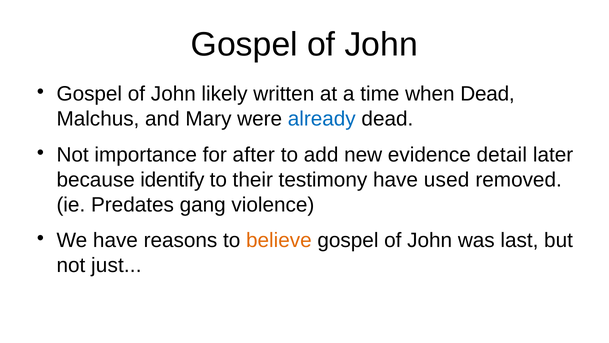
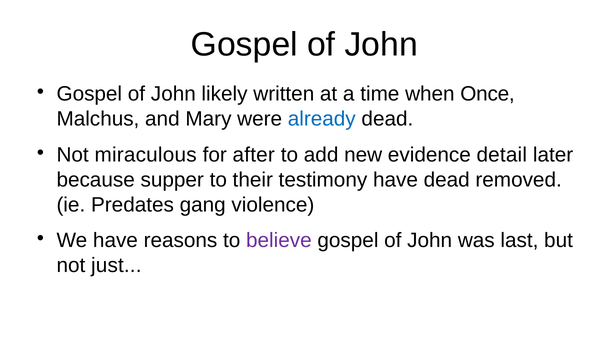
when Dead: Dead -> Once
importance: importance -> miraculous
identify: identify -> supper
have used: used -> dead
believe colour: orange -> purple
